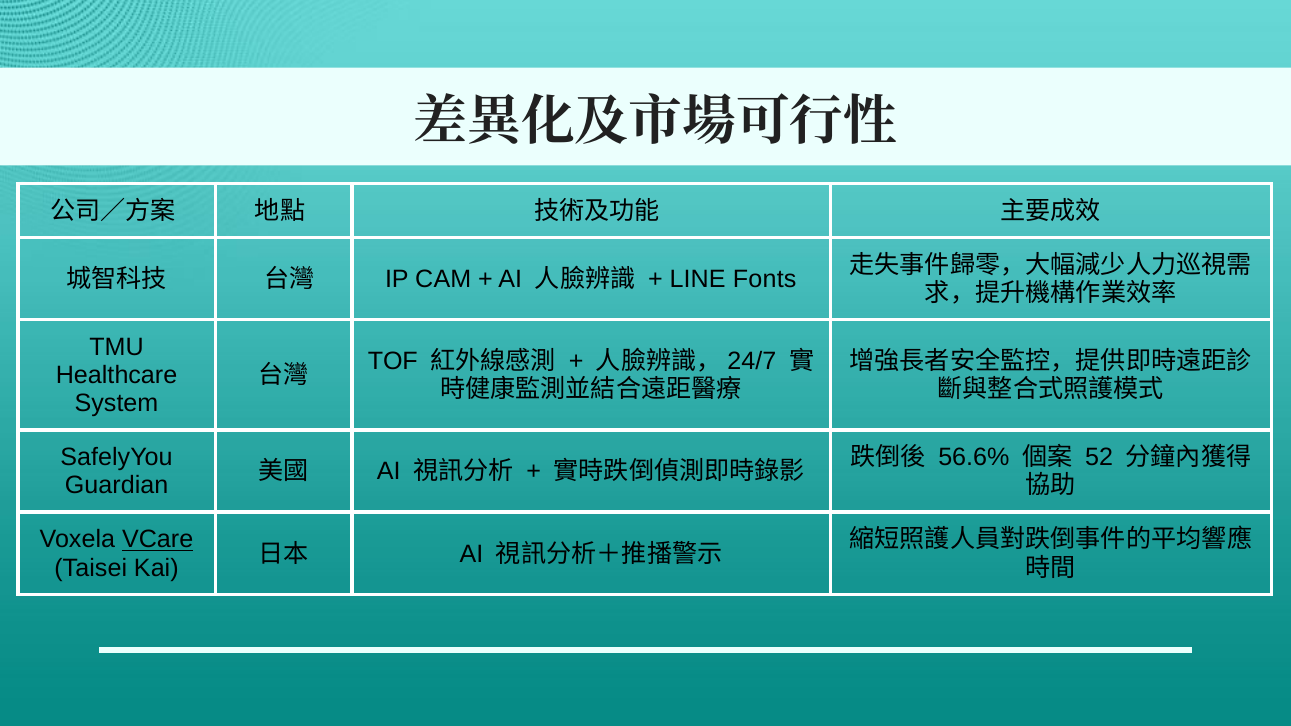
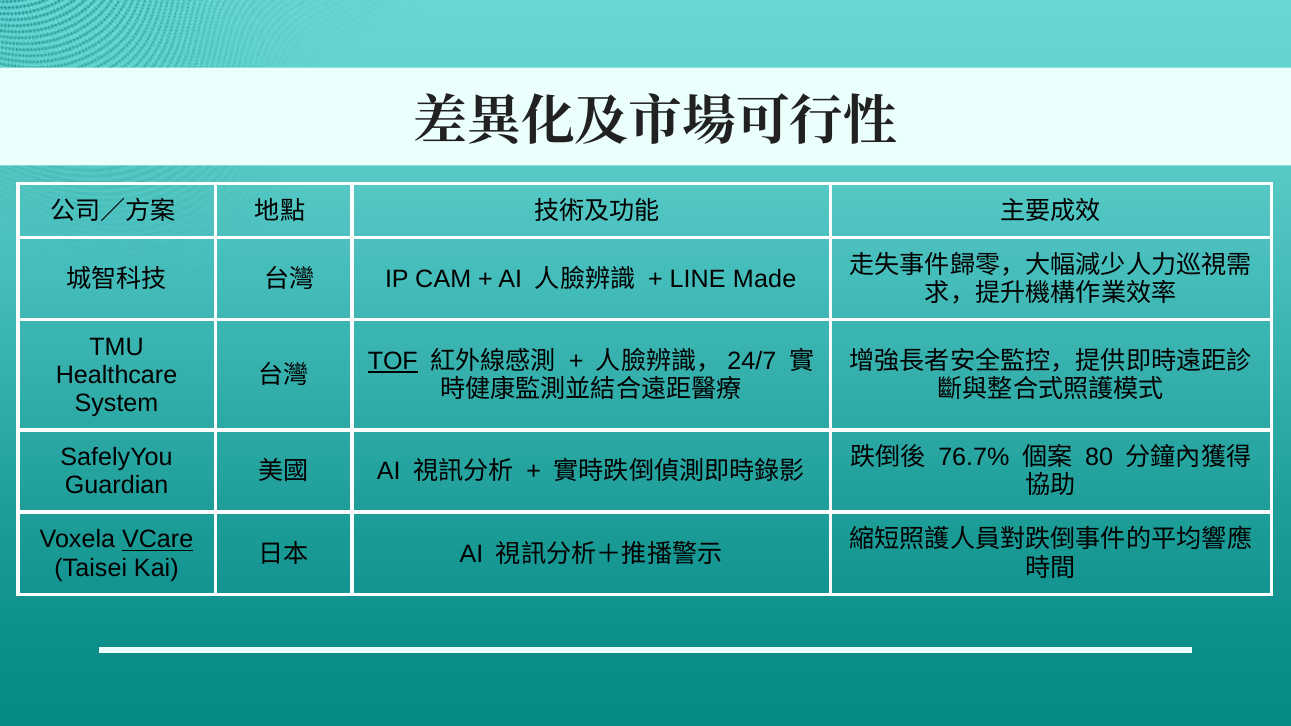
Fonts: Fonts -> Made
TOF underline: none -> present
56.6%: 56.6% -> 76.7%
52: 52 -> 80
